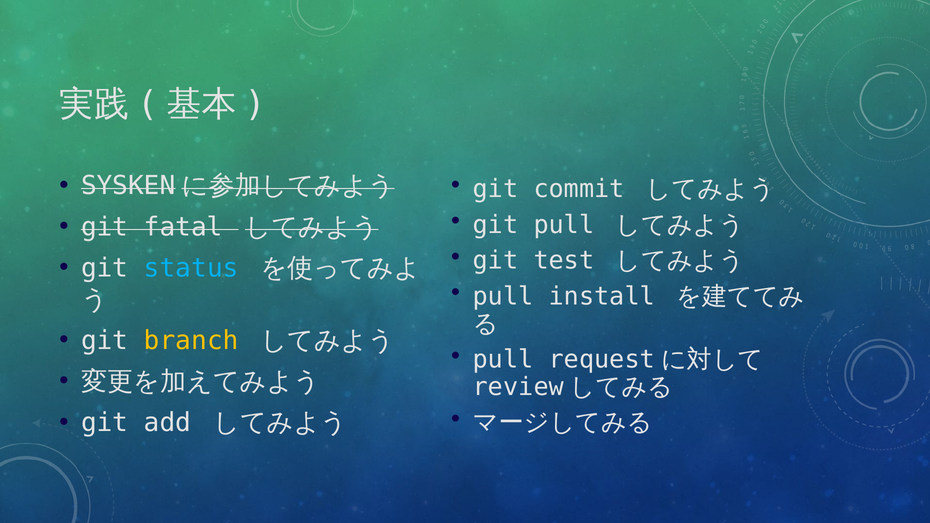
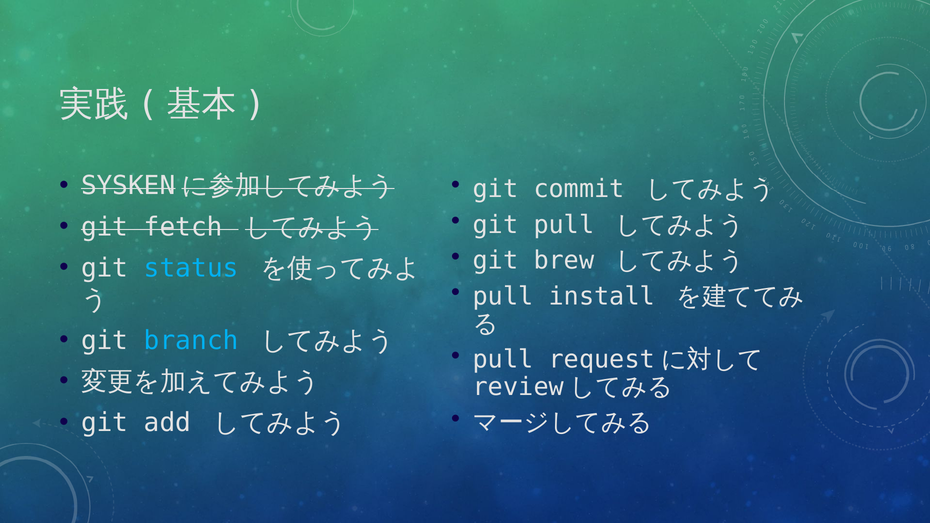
fatal: fatal -> fetch
test: test -> brew
branch colour: yellow -> light blue
